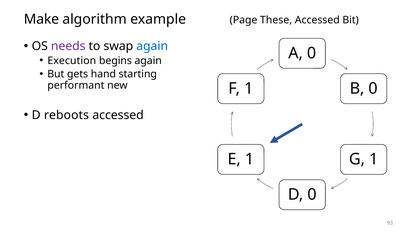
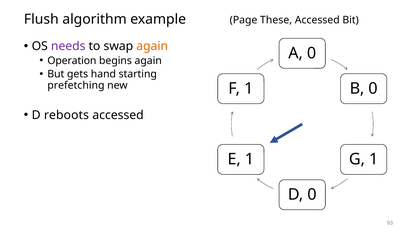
Make: Make -> Flush
again at (152, 46) colour: blue -> orange
Execution: Execution -> Operation
performant: performant -> prefetching
